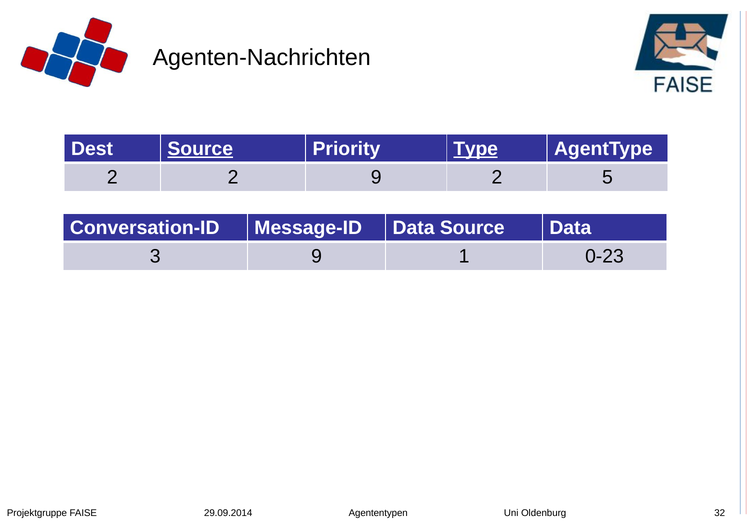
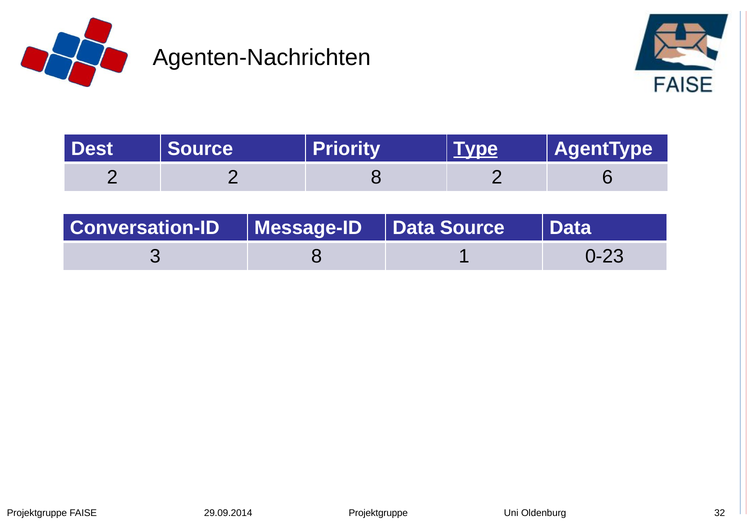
Source at (200, 149) underline: present -> none
2 9: 9 -> 8
5: 5 -> 6
3 9: 9 -> 8
29.09.2014 Agententypen: Agententypen -> Projektgruppe
